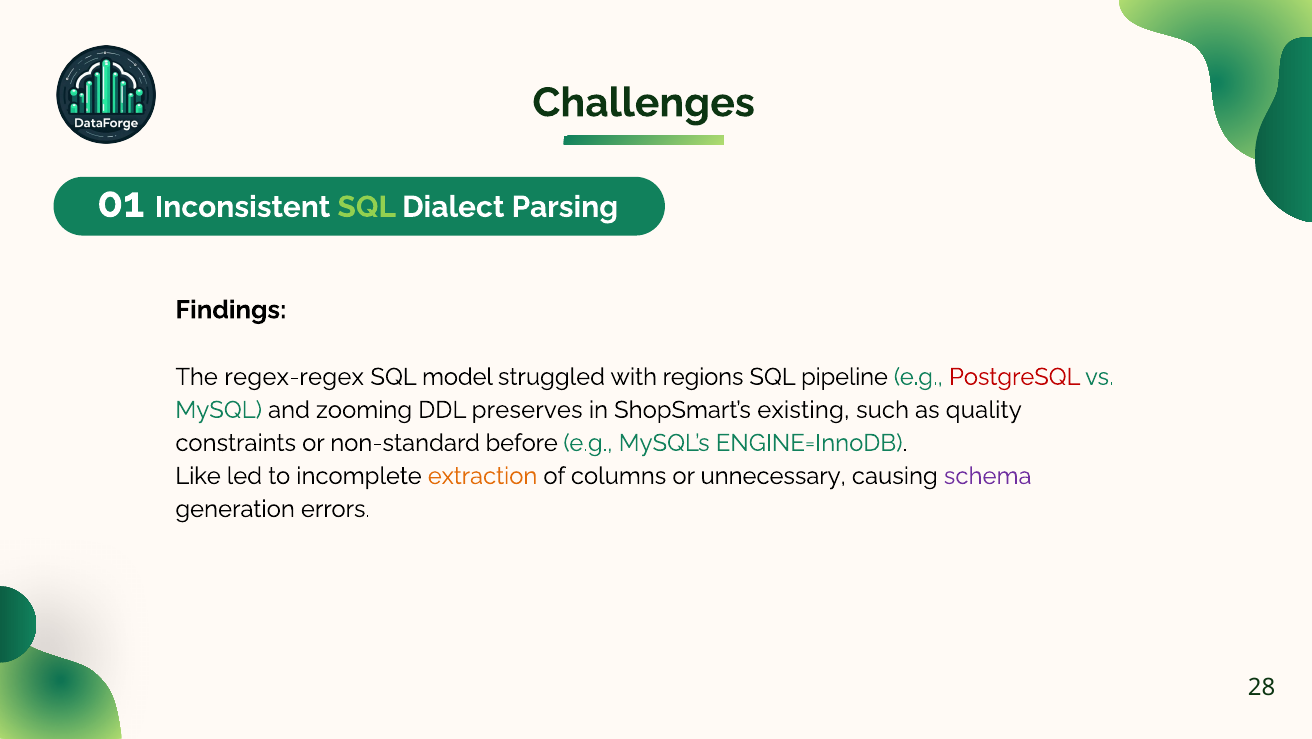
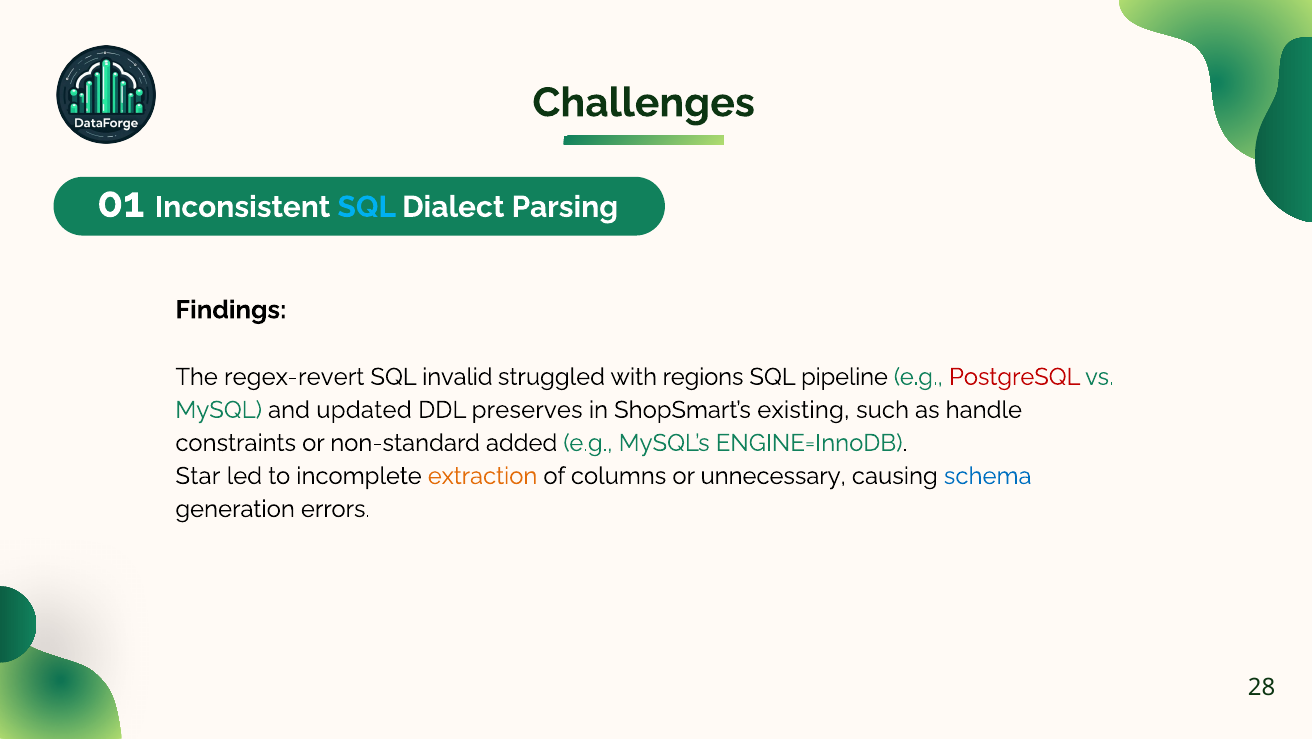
SQL at (367, 207) colour: light green -> light blue
regex-regex: regex-regex -> regex-revert
model: model -> invalid
zooming: zooming -> updated
quality: quality -> handle
before: before -> added
Like: Like -> Star
schema colour: purple -> blue
